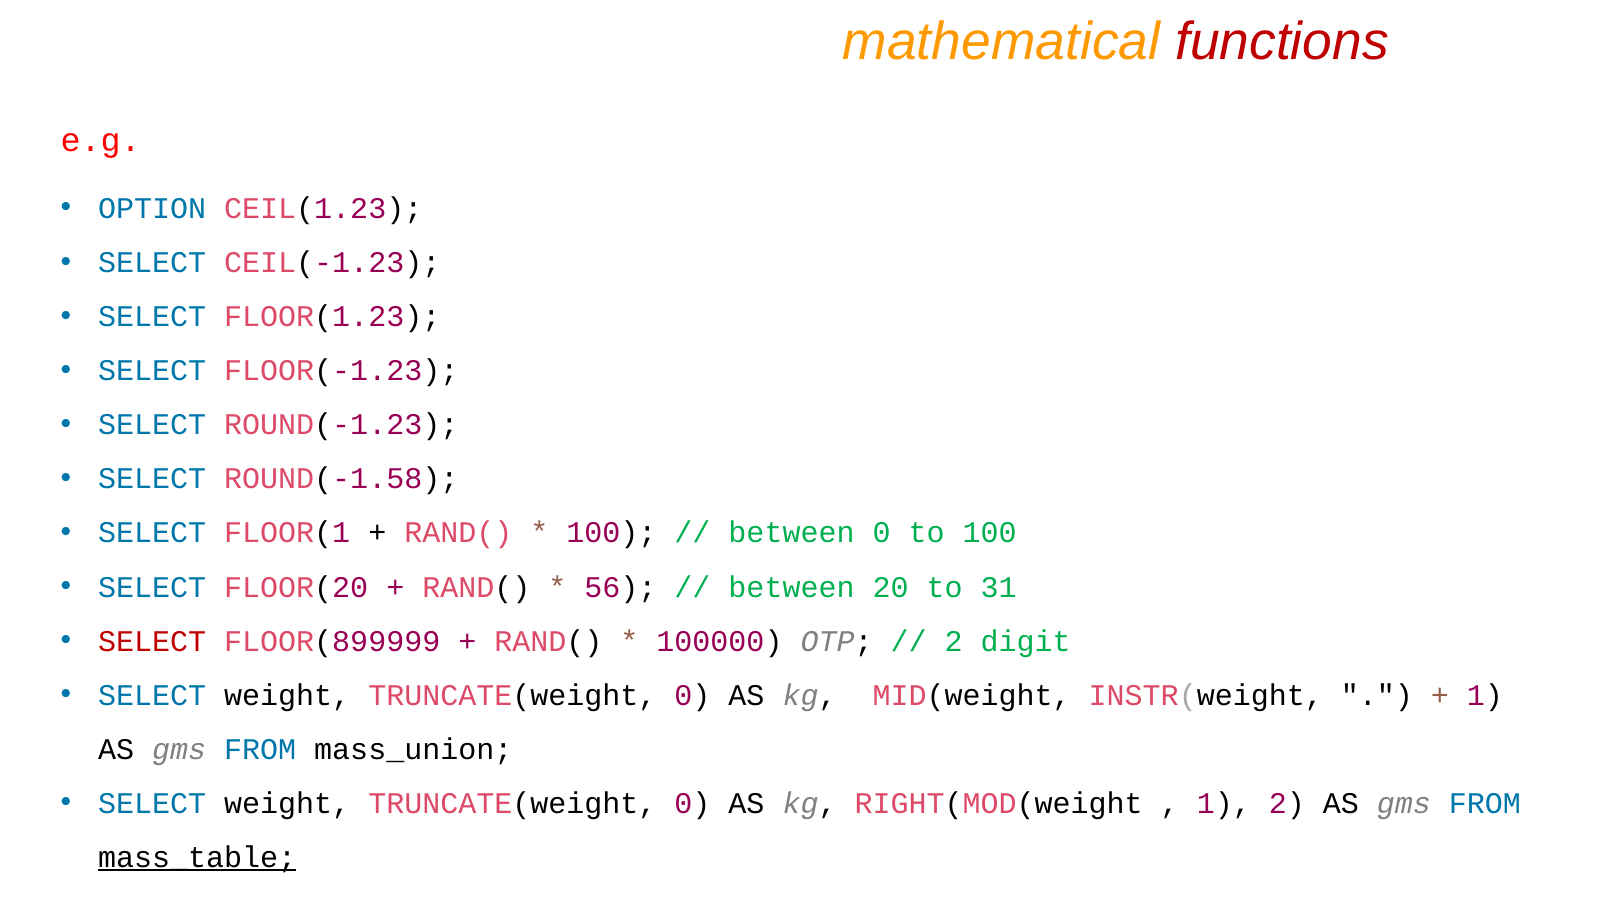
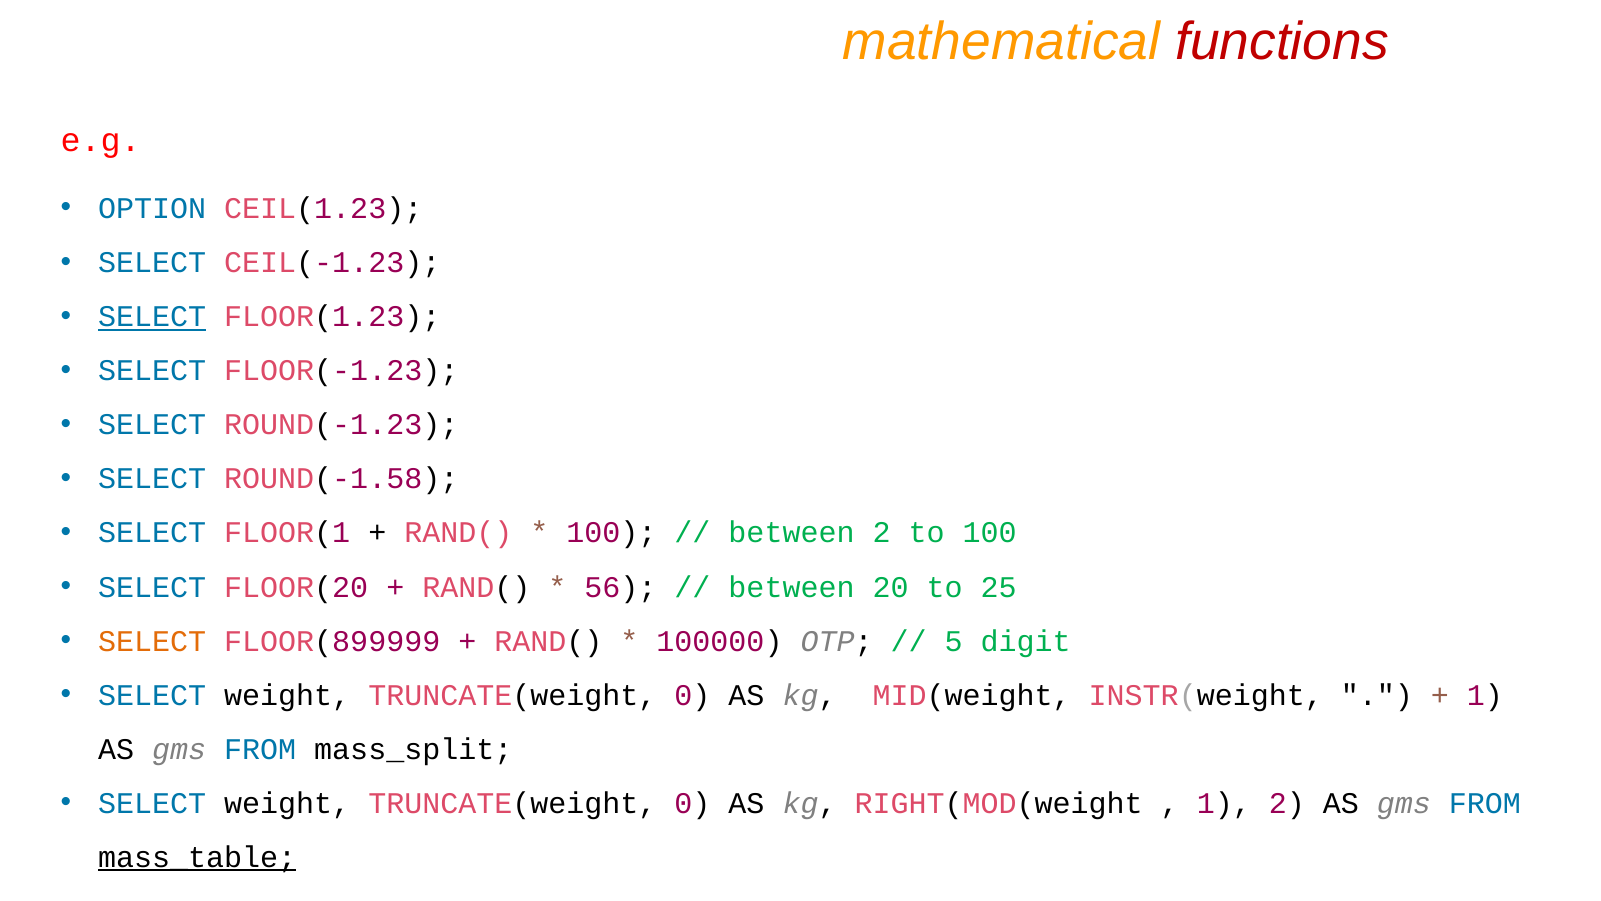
SELECT at (152, 317) underline: none -> present
between 0: 0 -> 2
31: 31 -> 25
SELECT at (152, 641) colour: red -> orange
2 at (954, 641): 2 -> 5
mass_union: mass_union -> mass_split
